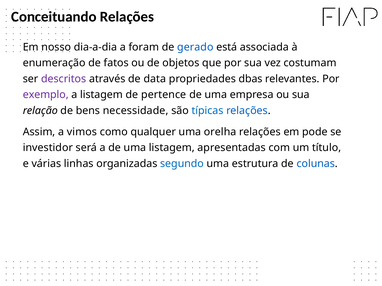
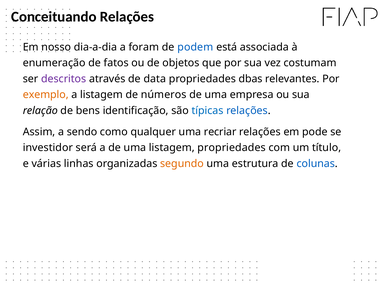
gerado: gerado -> podem
exemplo colour: purple -> orange
pertence: pertence -> números
necessidade: necessidade -> identificação
vimos: vimos -> sendo
orelha: orelha -> recriar
listagem apresentadas: apresentadas -> propriedades
segundo colour: blue -> orange
